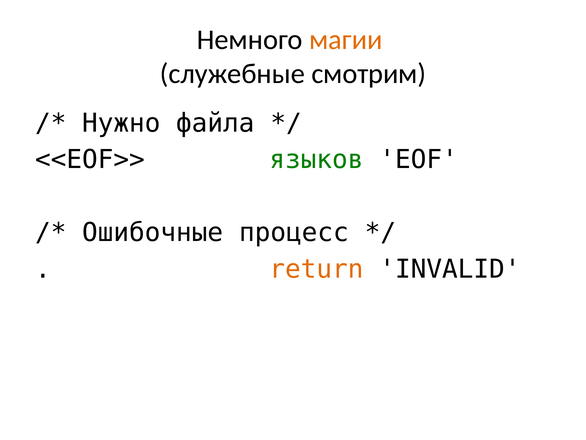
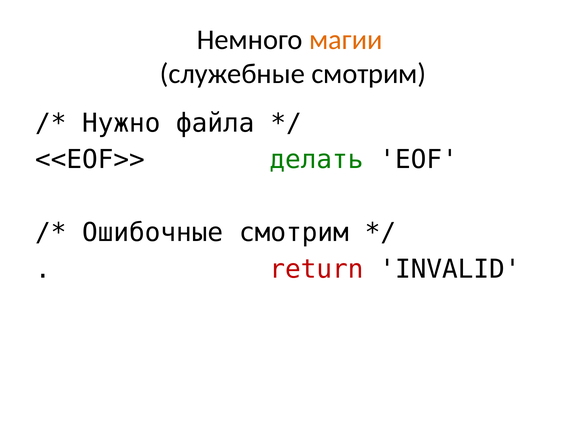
языков: языков -> делать
Ошибочные процесс: процесс -> смотрим
return colour: orange -> red
